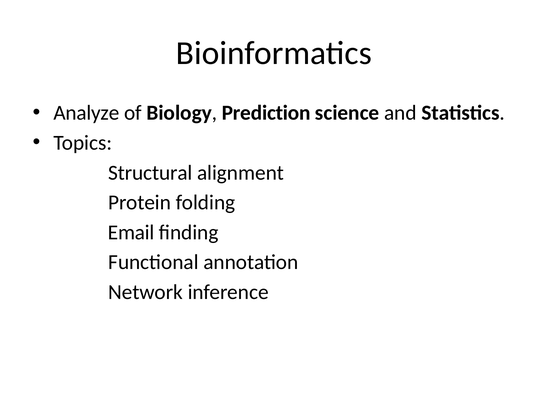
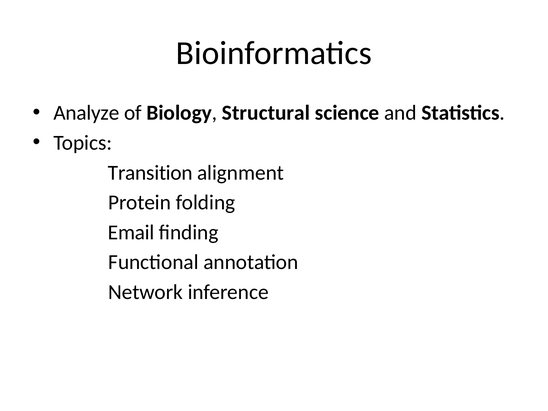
Prediction: Prediction -> Structural
Structural: Structural -> Transition
